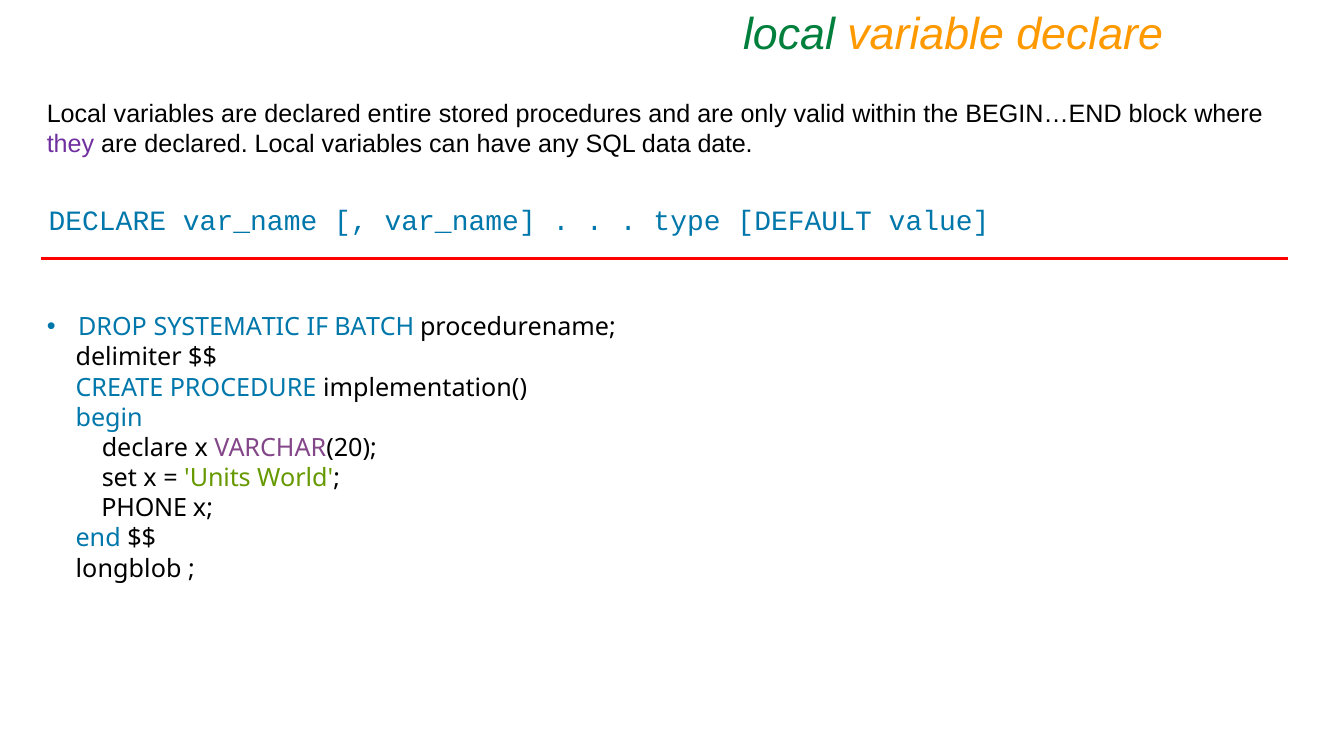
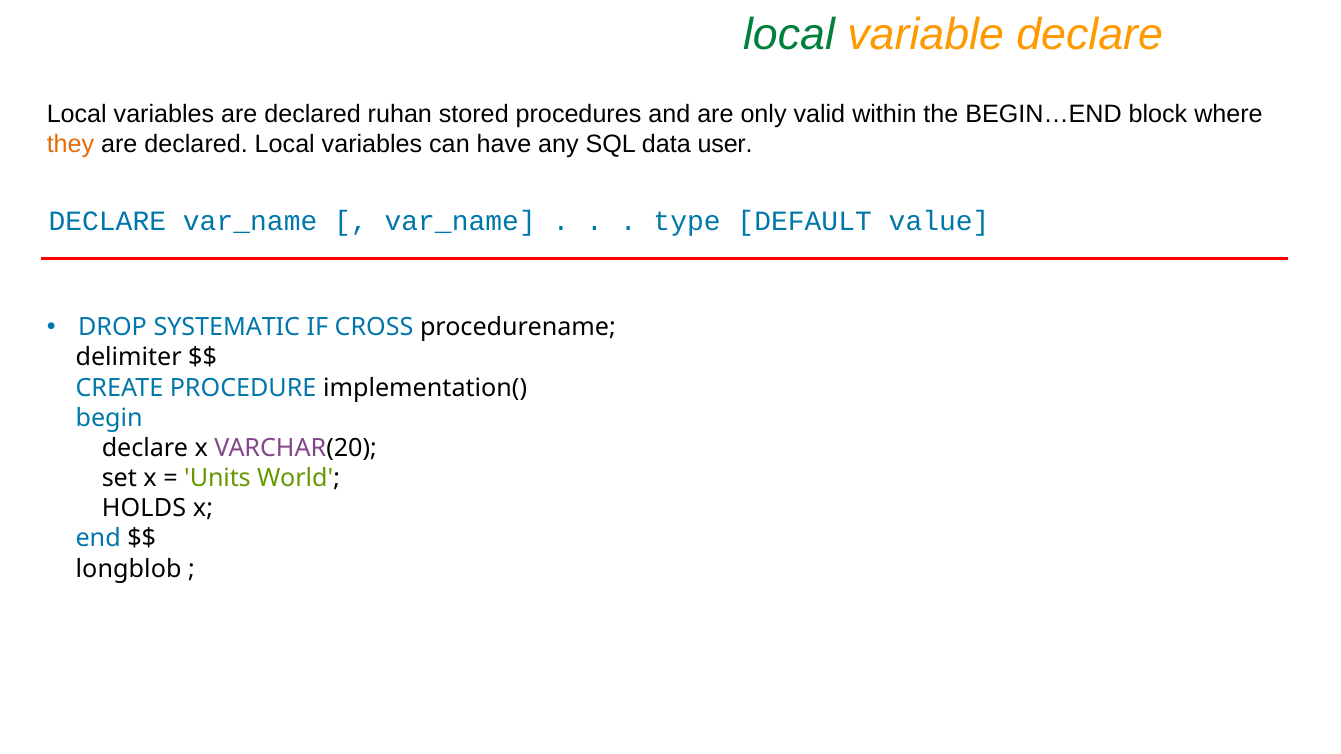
entire: entire -> ruhan
they colour: purple -> orange
date: date -> user
BATCH: BATCH -> CROSS
PHONE: PHONE -> HOLDS
